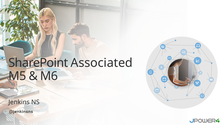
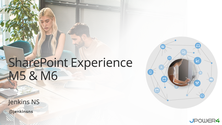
Associated: Associated -> Experience
